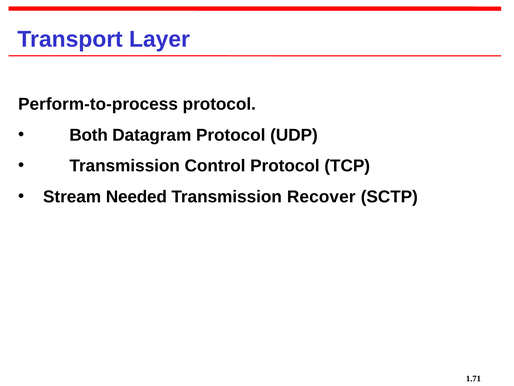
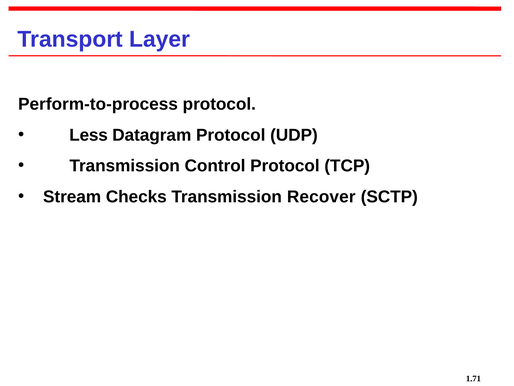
Both: Both -> Less
Needed: Needed -> Checks
